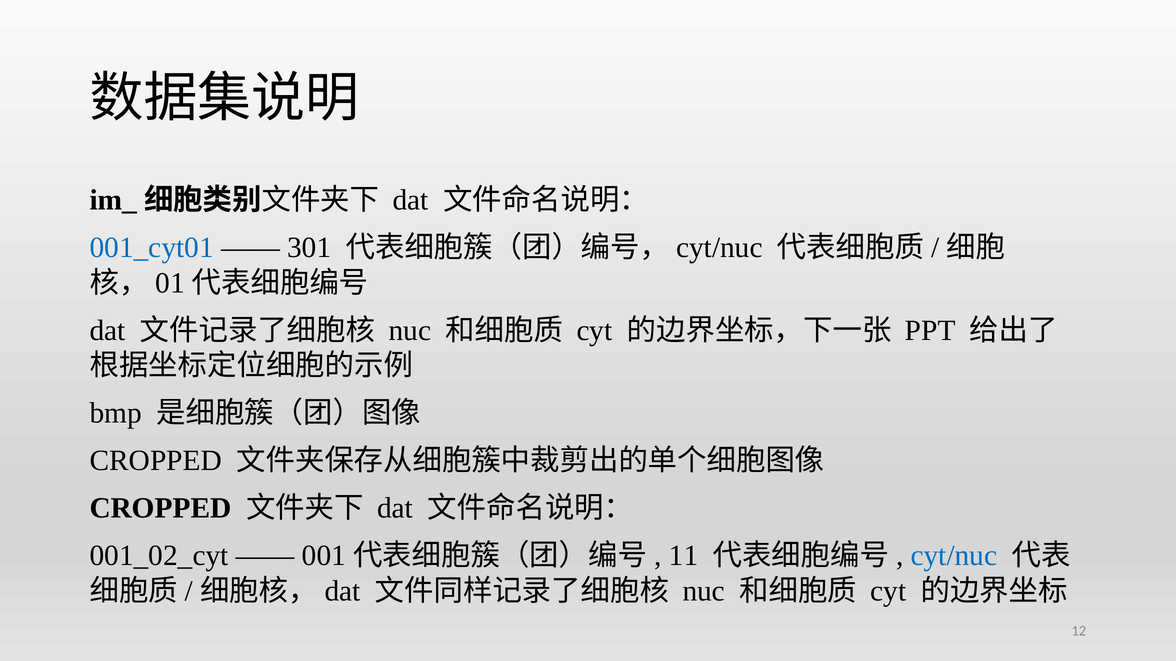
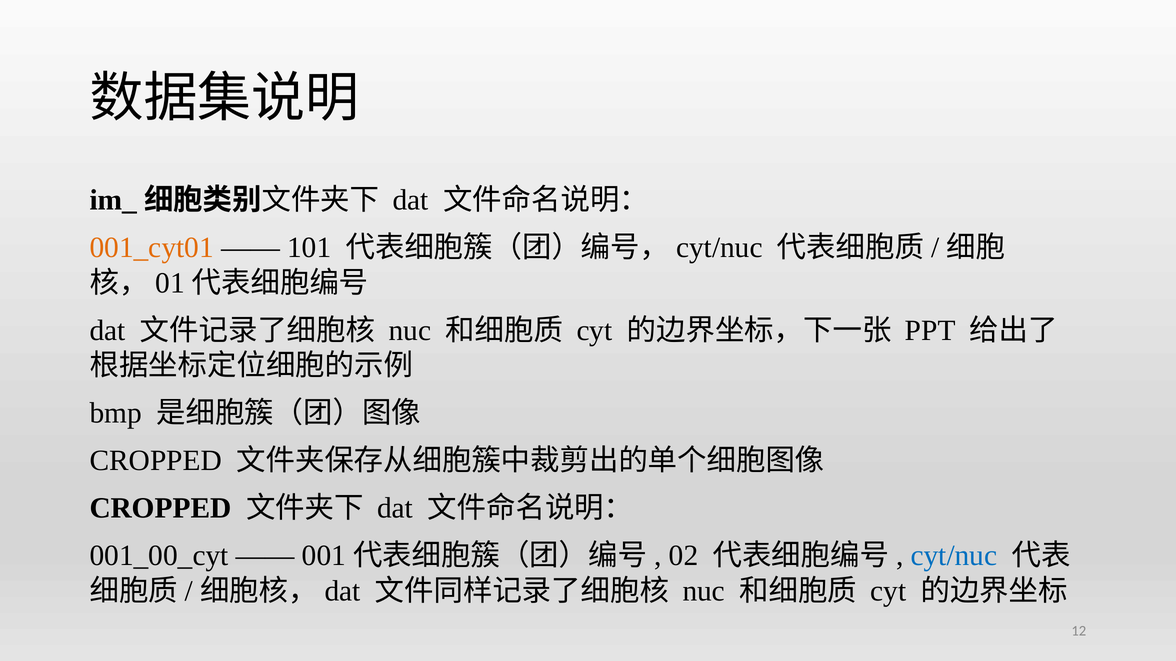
001_cyt01 colour: blue -> orange
301: 301 -> 101
001_02_cyt: 001_02_cyt -> 001_00_cyt
11: 11 -> 02
